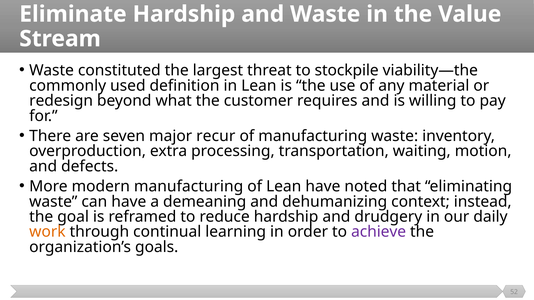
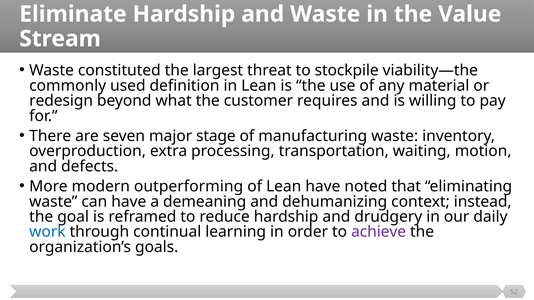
recur: recur -> stage
modern manufacturing: manufacturing -> outperforming
work colour: orange -> blue
